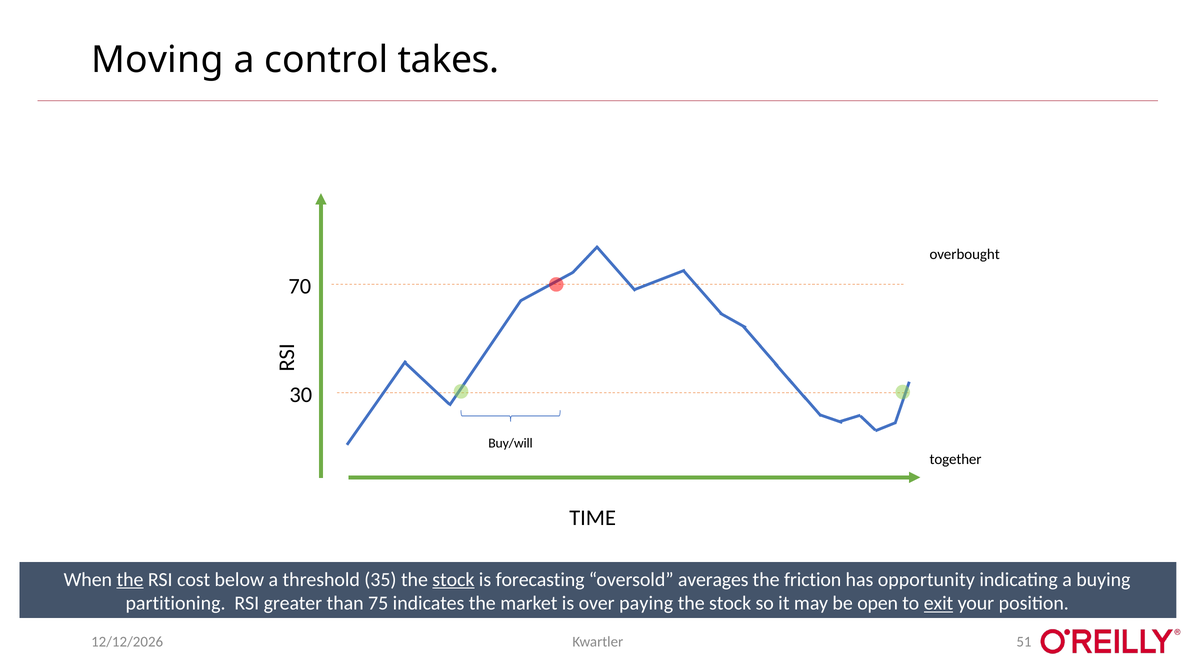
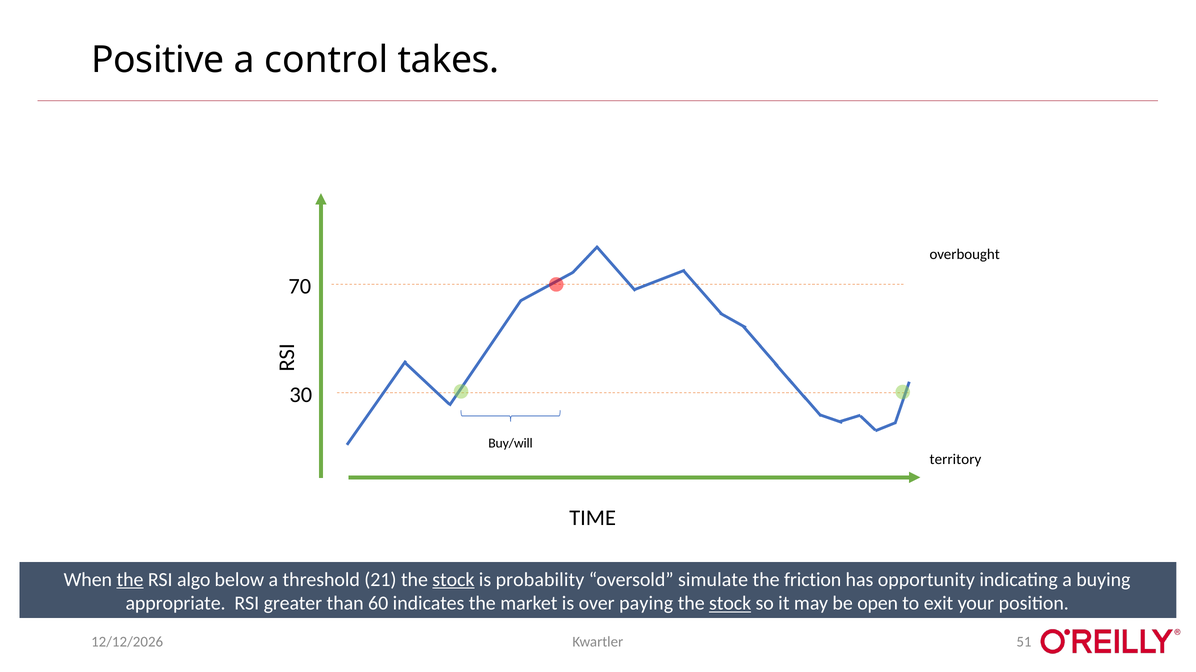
Moving: Moving -> Positive
together: together -> territory
cost: cost -> algo
35: 35 -> 21
forecasting: forecasting -> probability
averages: averages -> simulate
partitioning: partitioning -> appropriate
75: 75 -> 60
stock at (730, 604) underline: none -> present
exit underline: present -> none
